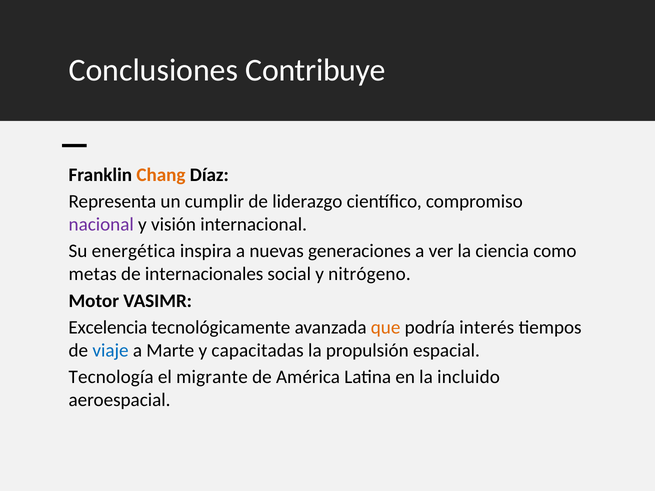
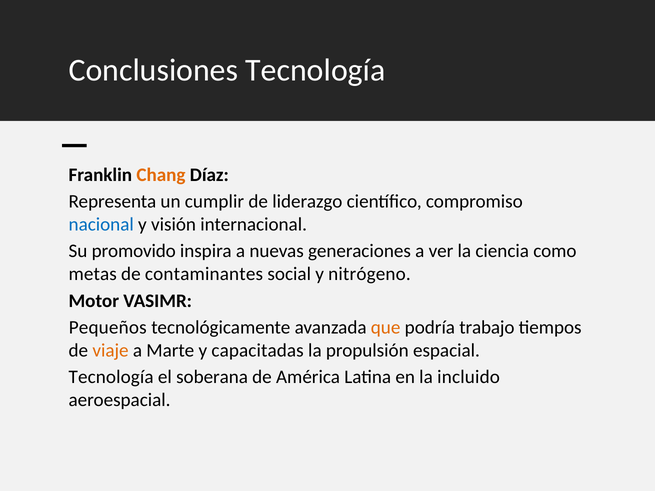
Conclusiones Contribuye: Contribuye -> Tecnología
nacional colour: purple -> blue
energética: energética -> promovido
internacionales: internacionales -> contaminantes
Excelencia: Excelencia -> Pequeños
interés: interés -> trabajo
viaje colour: blue -> orange
migrante: migrante -> soberana
